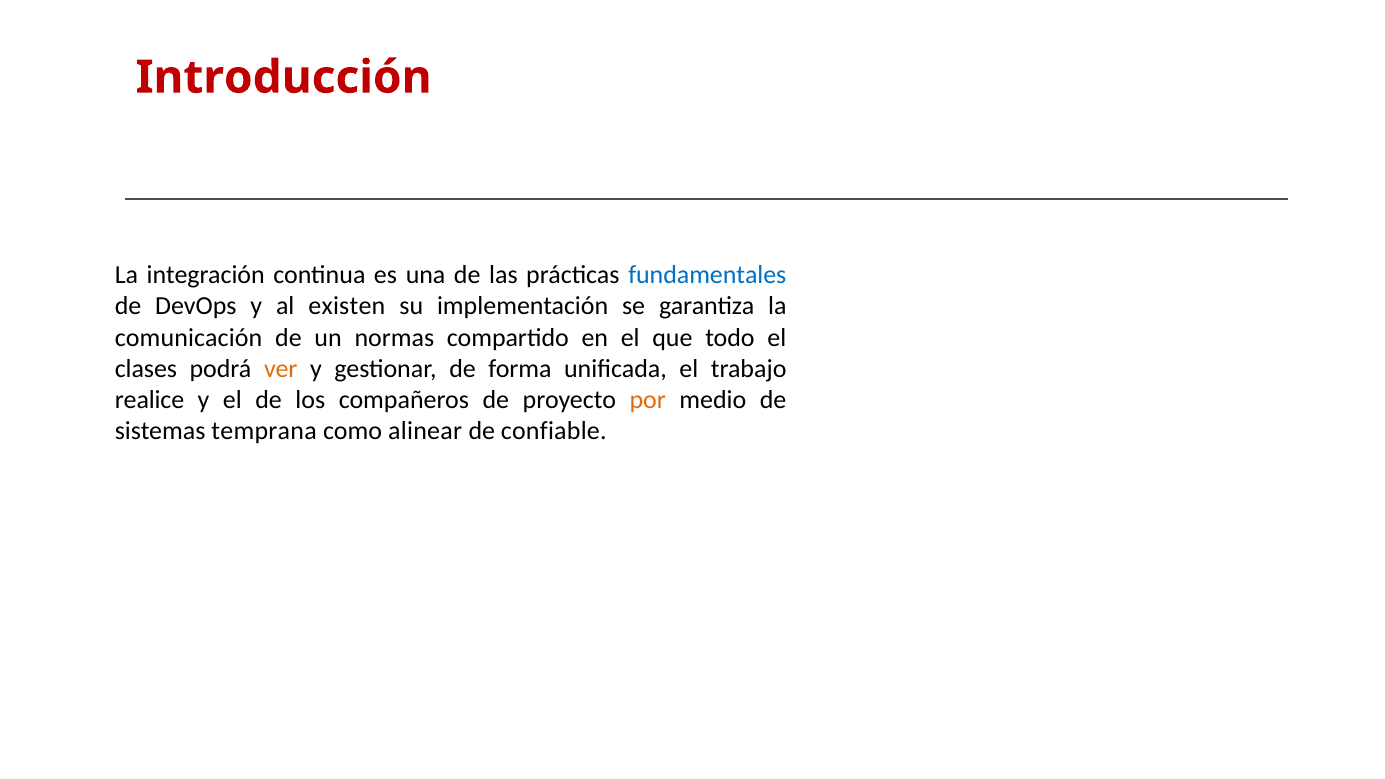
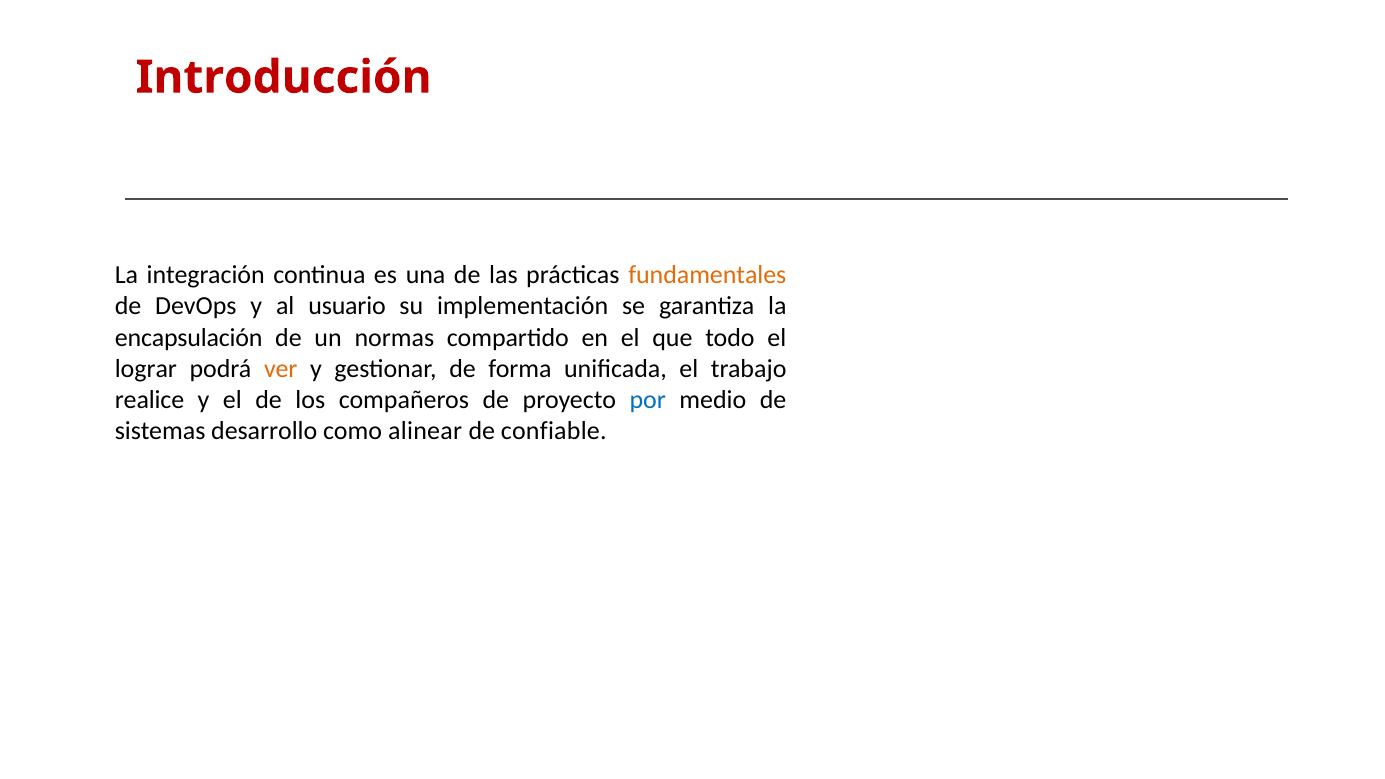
fundamentales colour: blue -> orange
existen: existen -> usuario
comunicación: comunicación -> encapsulación
clases: clases -> lograr
por colour: orange -> blue
temprana: temprana -> desarrollo
